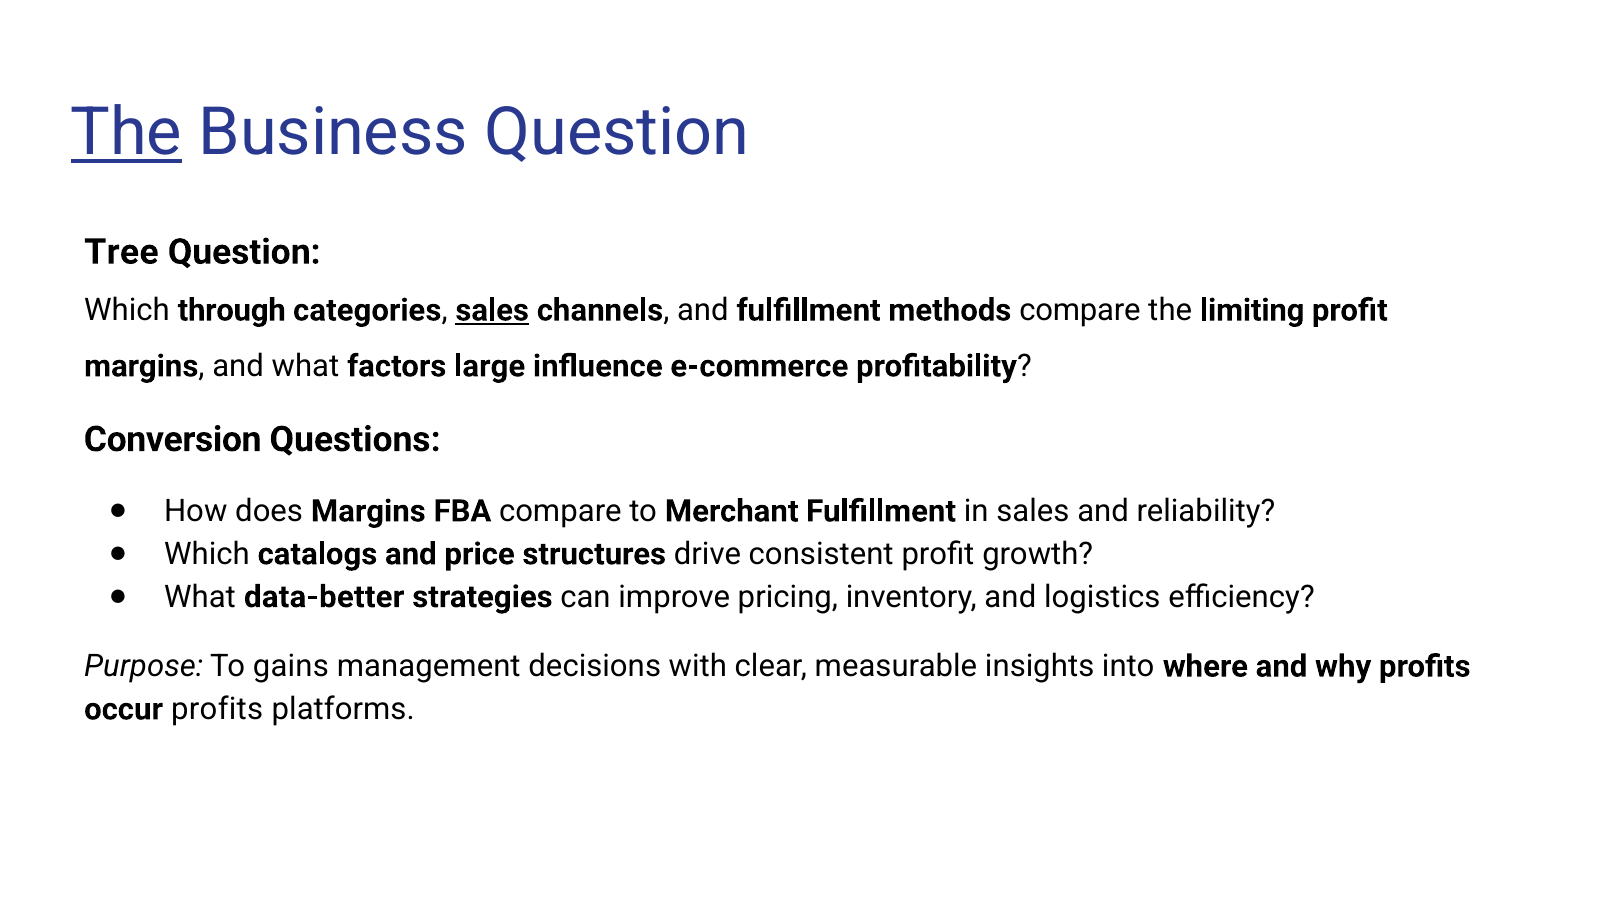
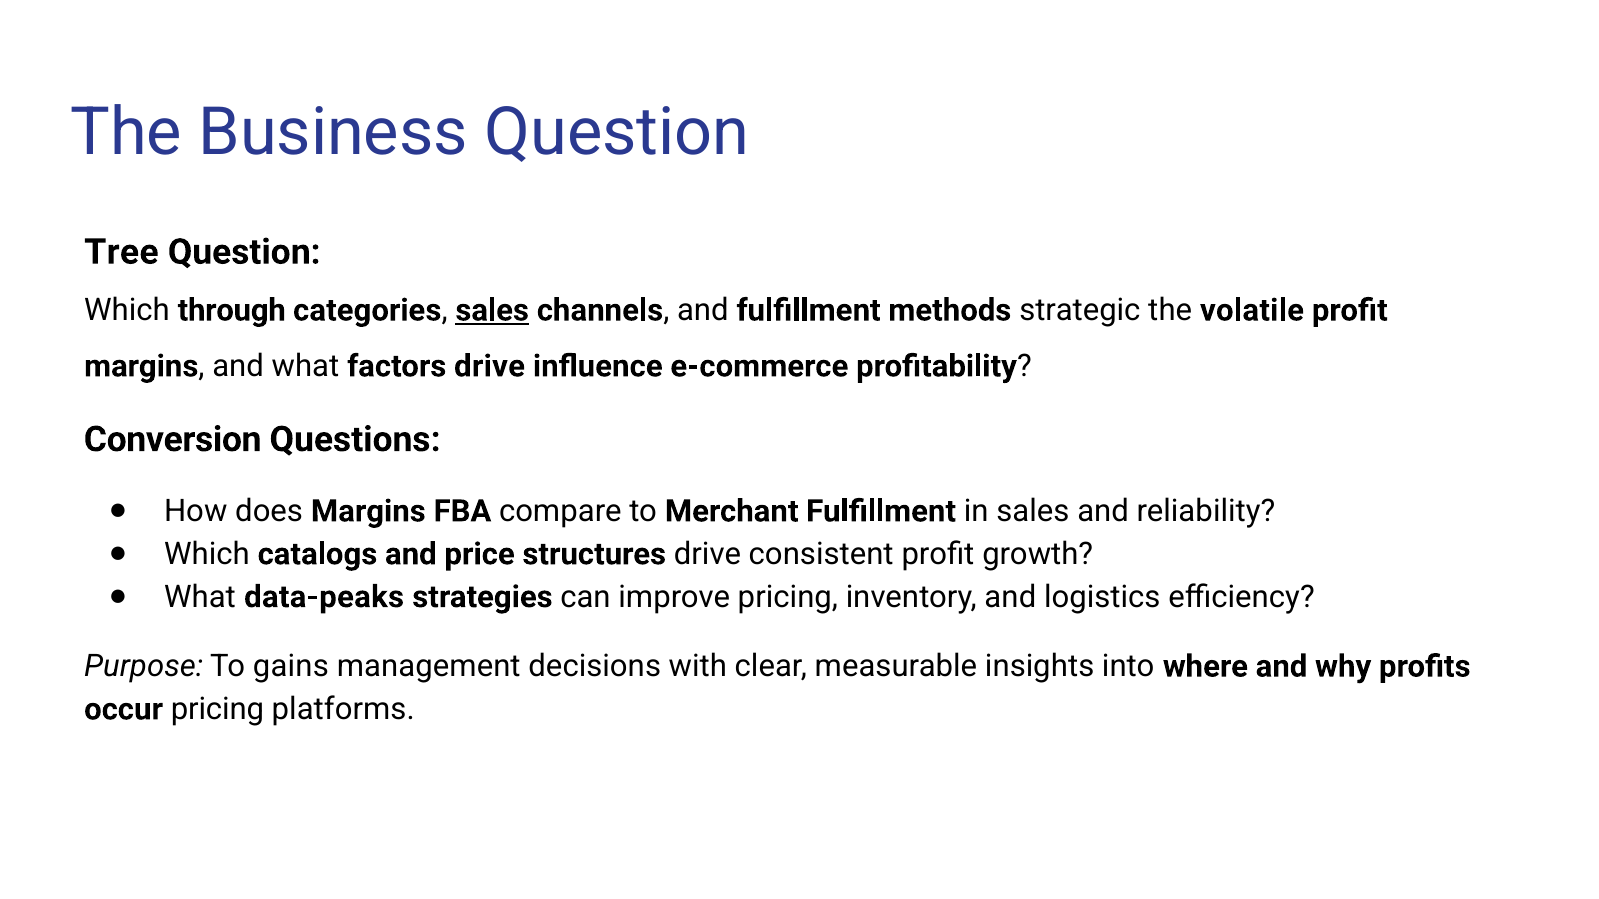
The at (126, 132) underline: present -> none
methods compare: compare -> strategic
limiting: limiting -> volatile
factors large: large -> drive
data-better: data-better -> data-peaks
occur profits: profits -> pricing
